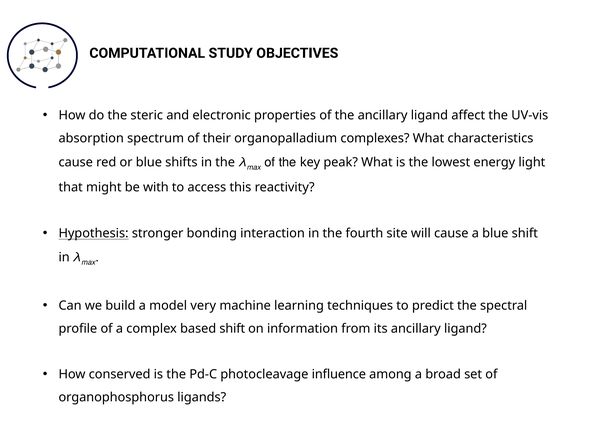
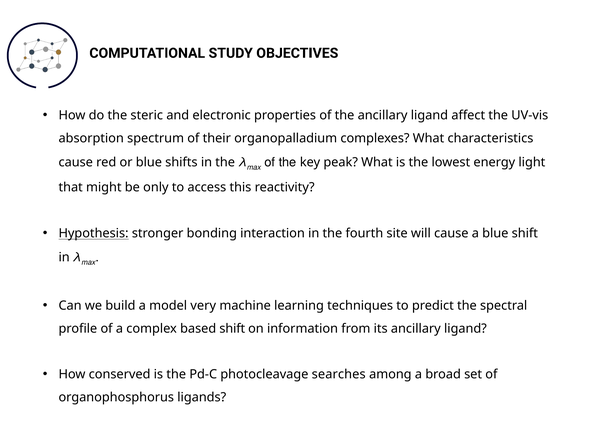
with: with -> only
influence: influence -> searches
